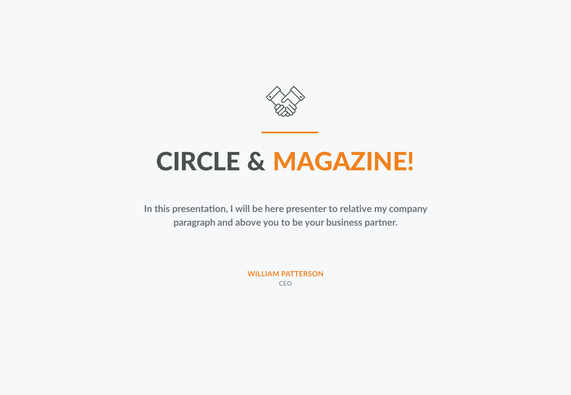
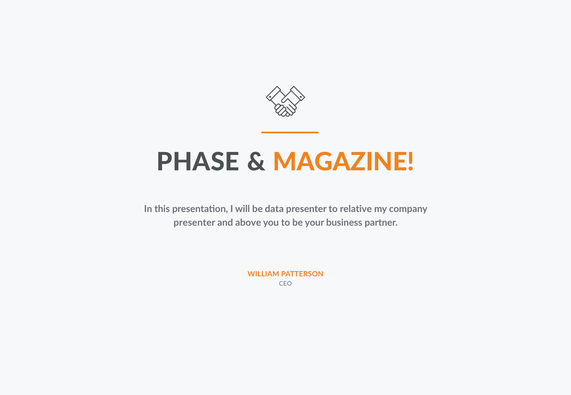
CIRCLE: CIRCLE -> PHASE
here: here -> data
paragraph at (194, 223): paragraph -> presenter
